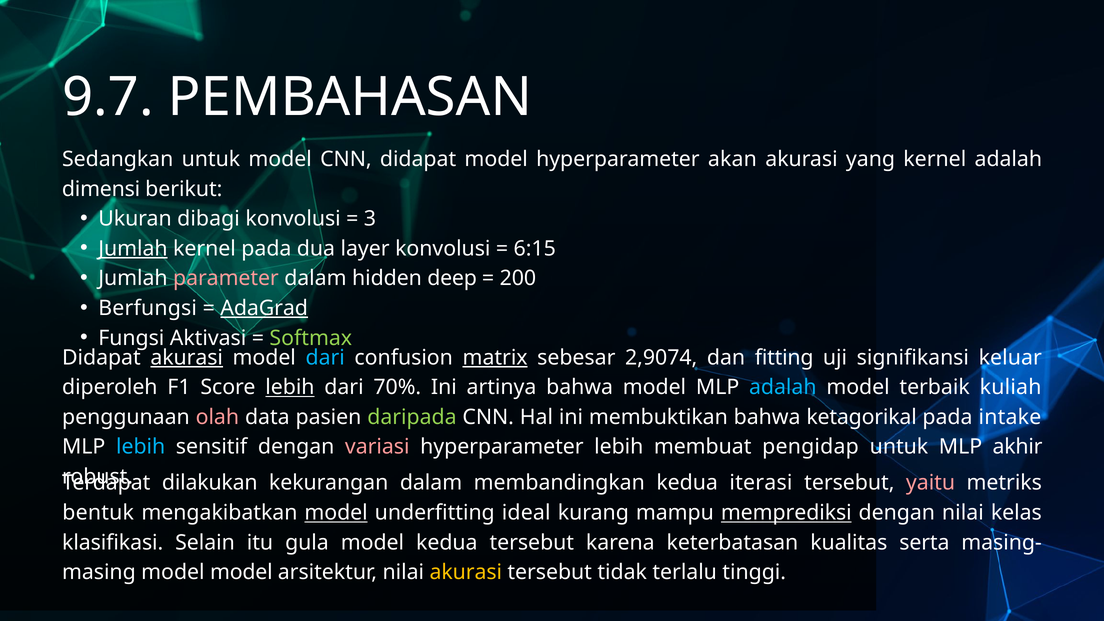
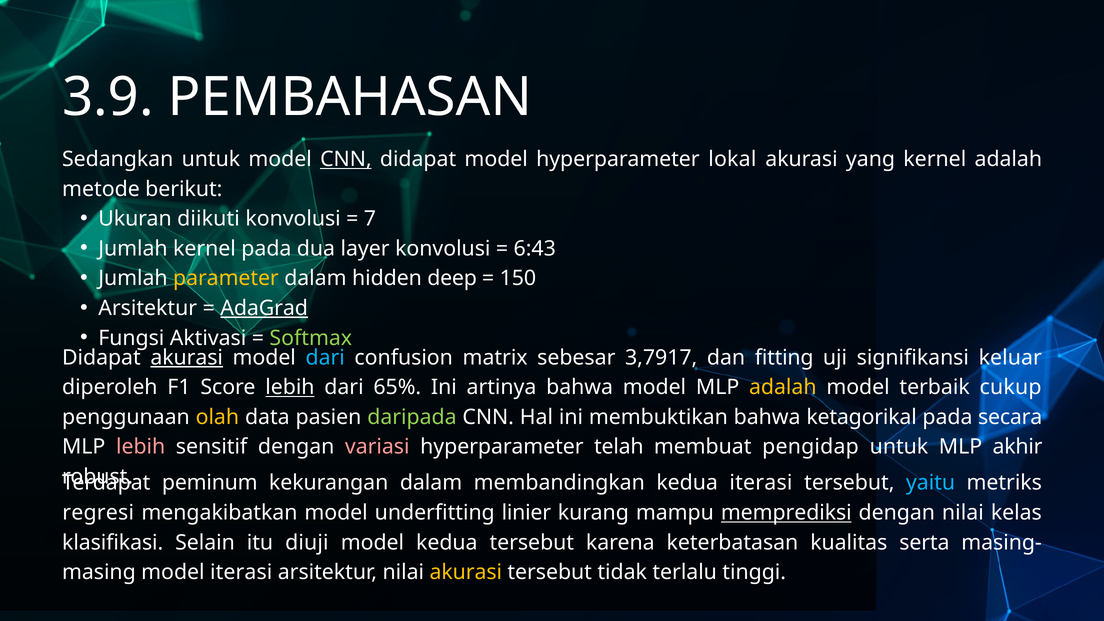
9.7: 9.7 -> 3.9
CNN at (346, 159) underline: none -> present
akan: akan -> lokal
dimensi: dimensi -> metode
dibagi: dibagi -> diikuti
3: 3 -> 7
Jumlah at (133, 249) underline: present -> none
6:15: 6:15 -> 6:43
parameter colour: pink -> yellow
200: 200 -> 150
Berfungsi at (148, 308): Berfungsi -> Arsitektur
matrix underline: present -> none
2,9074: 2,9074 -> 3,7917
70%: 70% -> 65%
adalah at (783, 387) colour: light blue -> yellow
kuliah: kuliah -> cukup
olah colour: pink -> yellow
intake: intake -> secara
lebih at (141, 447) colour: light blue -> pink
hyperparameter lebih: lebih -> telah
dilakukan: dilakukan -> peminum
yaitu colour: pink -> light blue
bentuk: bentuk -> regresi
model at (336, 513) underline: present -> none
ideal: ideal -> linier
gula: gula -> diuji
model model: model -> iterasi
